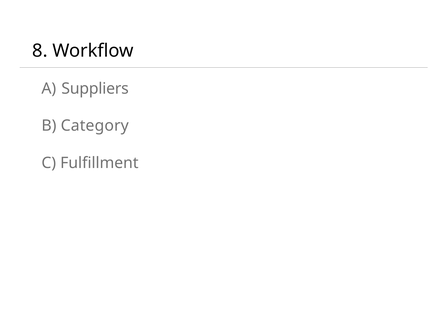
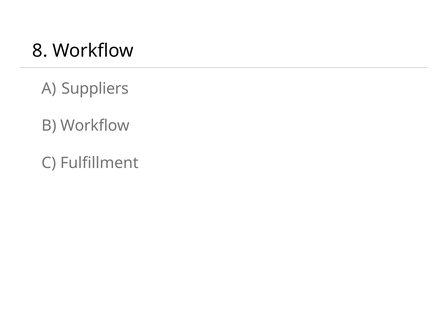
B Category: Category -> Workflow
